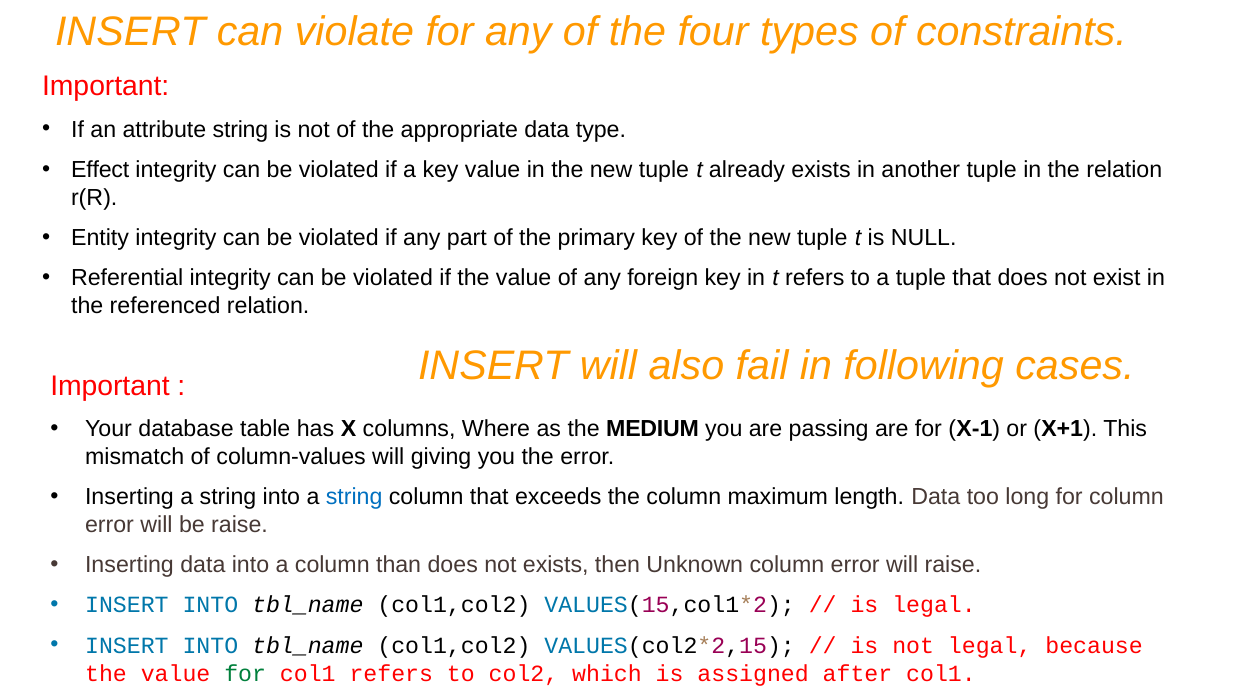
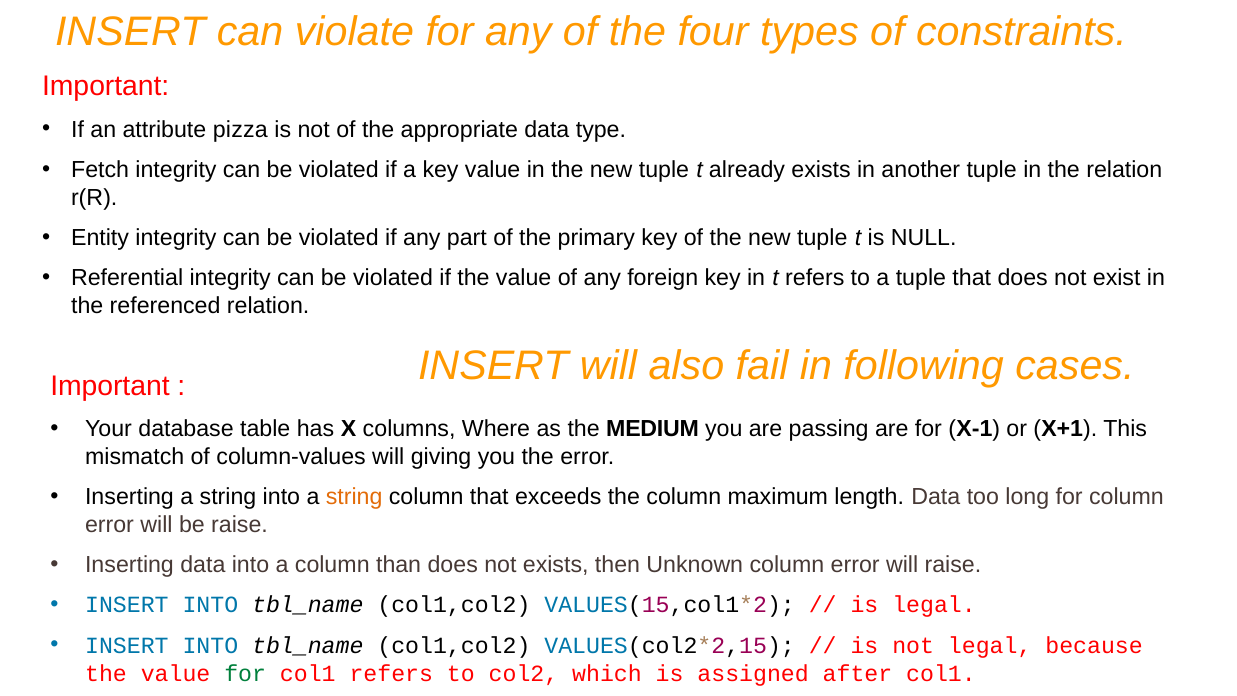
attribute string: string -> pizza
Effect: Effect -> Fetch
string at (354, 497) colour: blue -> orange
